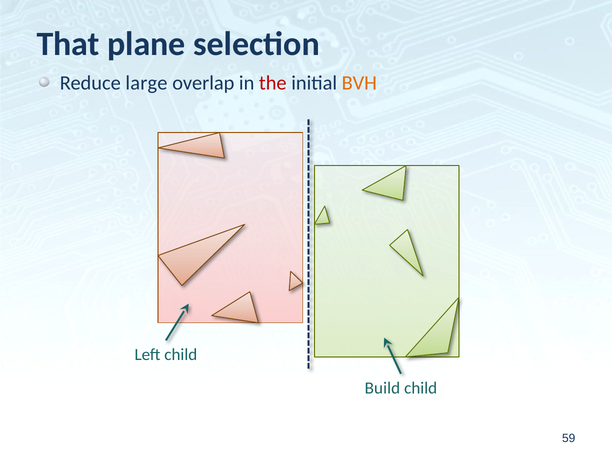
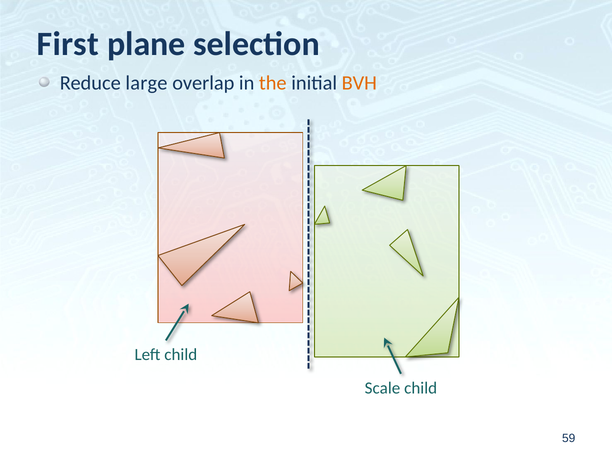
That: That -> First
the colour: red -> orange
Build: Build -> Scale
